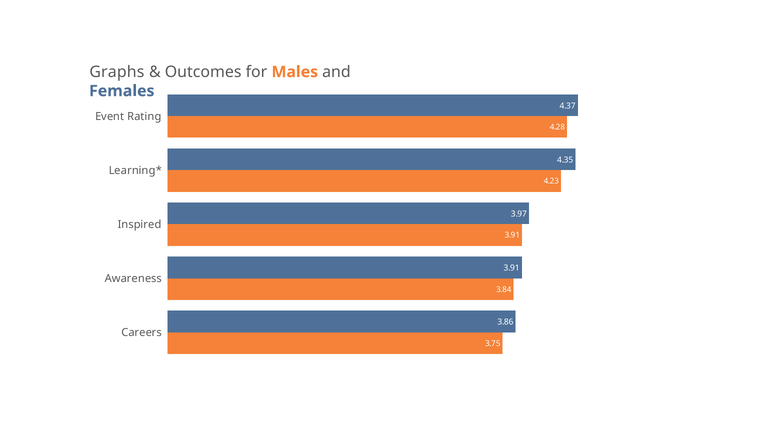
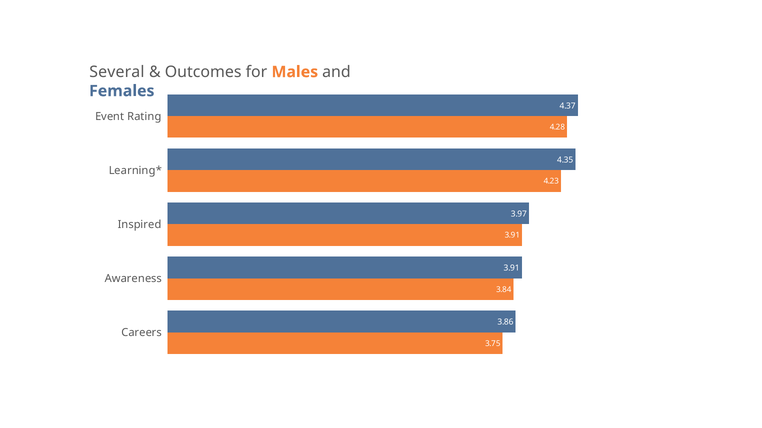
Graphs: Graphs -> Several
